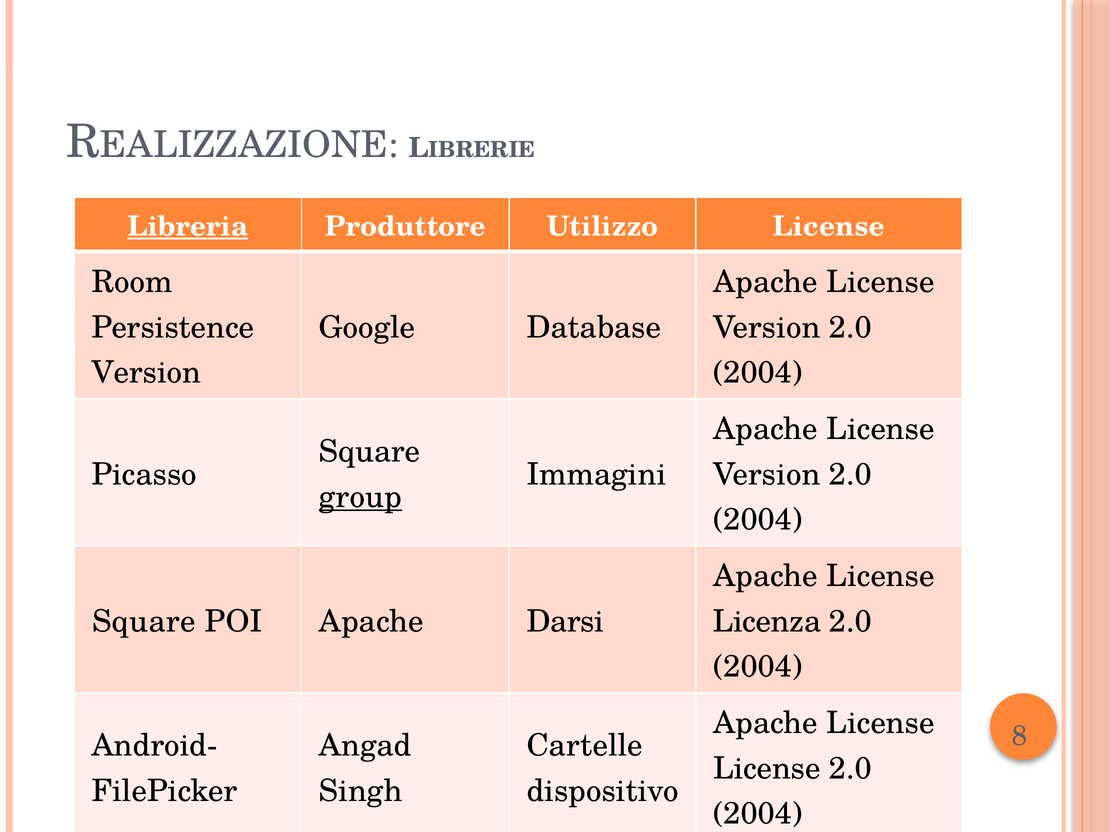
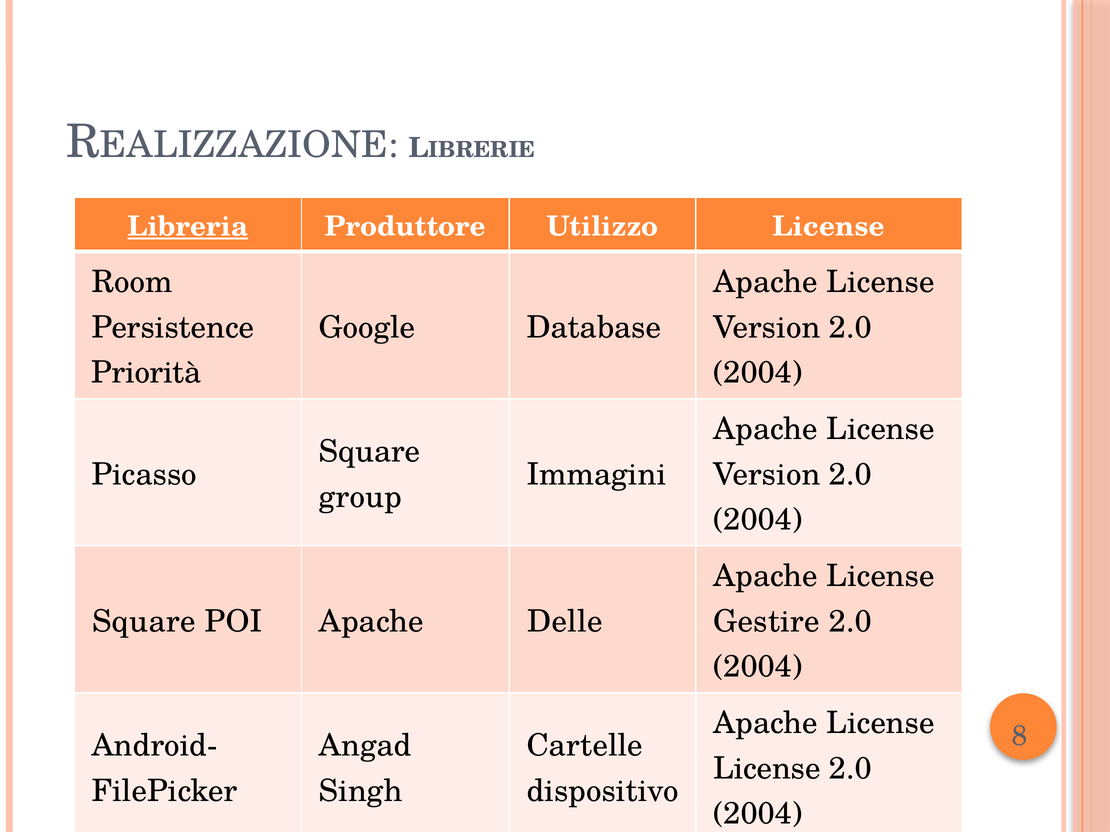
Version at (146, 373): Version -> Priorità
group underline: present -> none
Darsi: Darsi -> Delle
Licenza: Licenza -> Gestire
